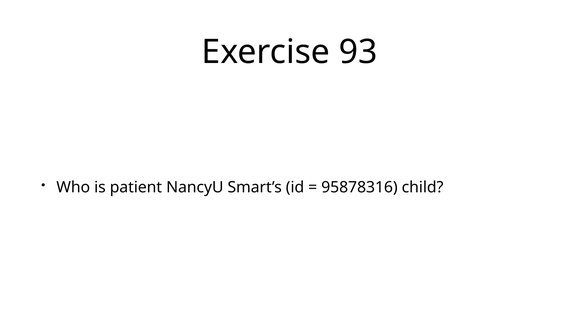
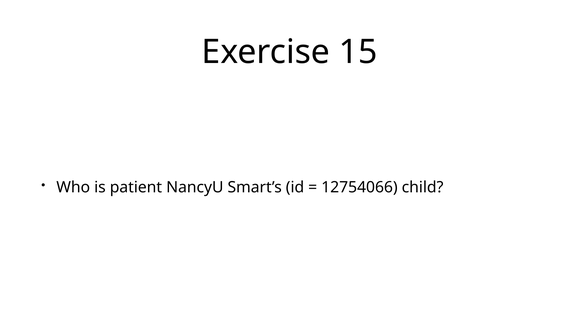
93: 93 -> 15
95878316: 95878316 -> 12754066
